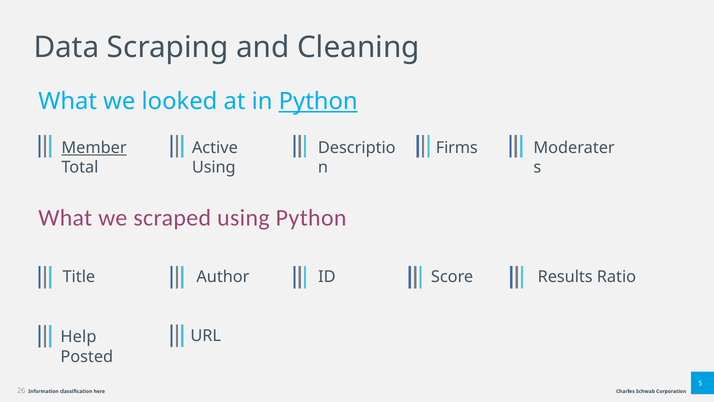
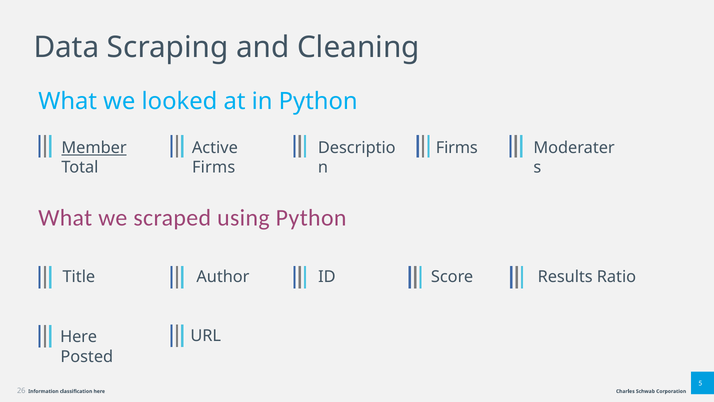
Python at (318, 101) underline: present -> none
Using at (214, 167): Using -> Firms
Help at (78, 337): Help -> Here
